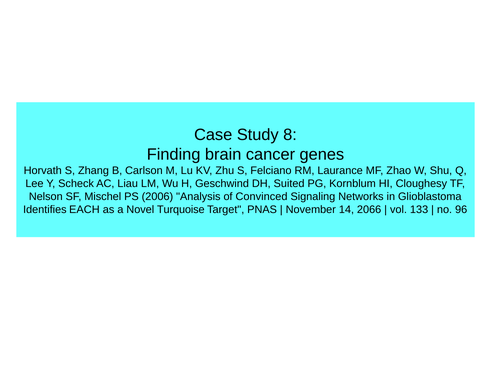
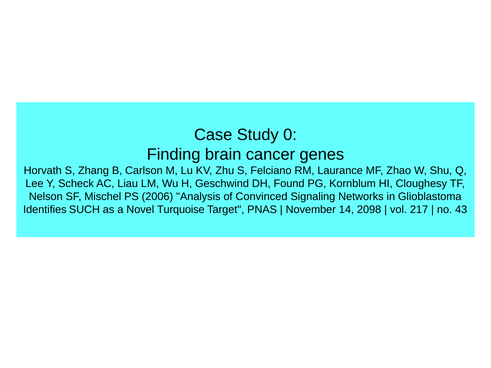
8: 8 -> 0
Suited: Suited -> Found
EACH: EACH -> SUCH
2066: 2066 -> 2098
133: 133 -> 217
96: 96 -> 43
